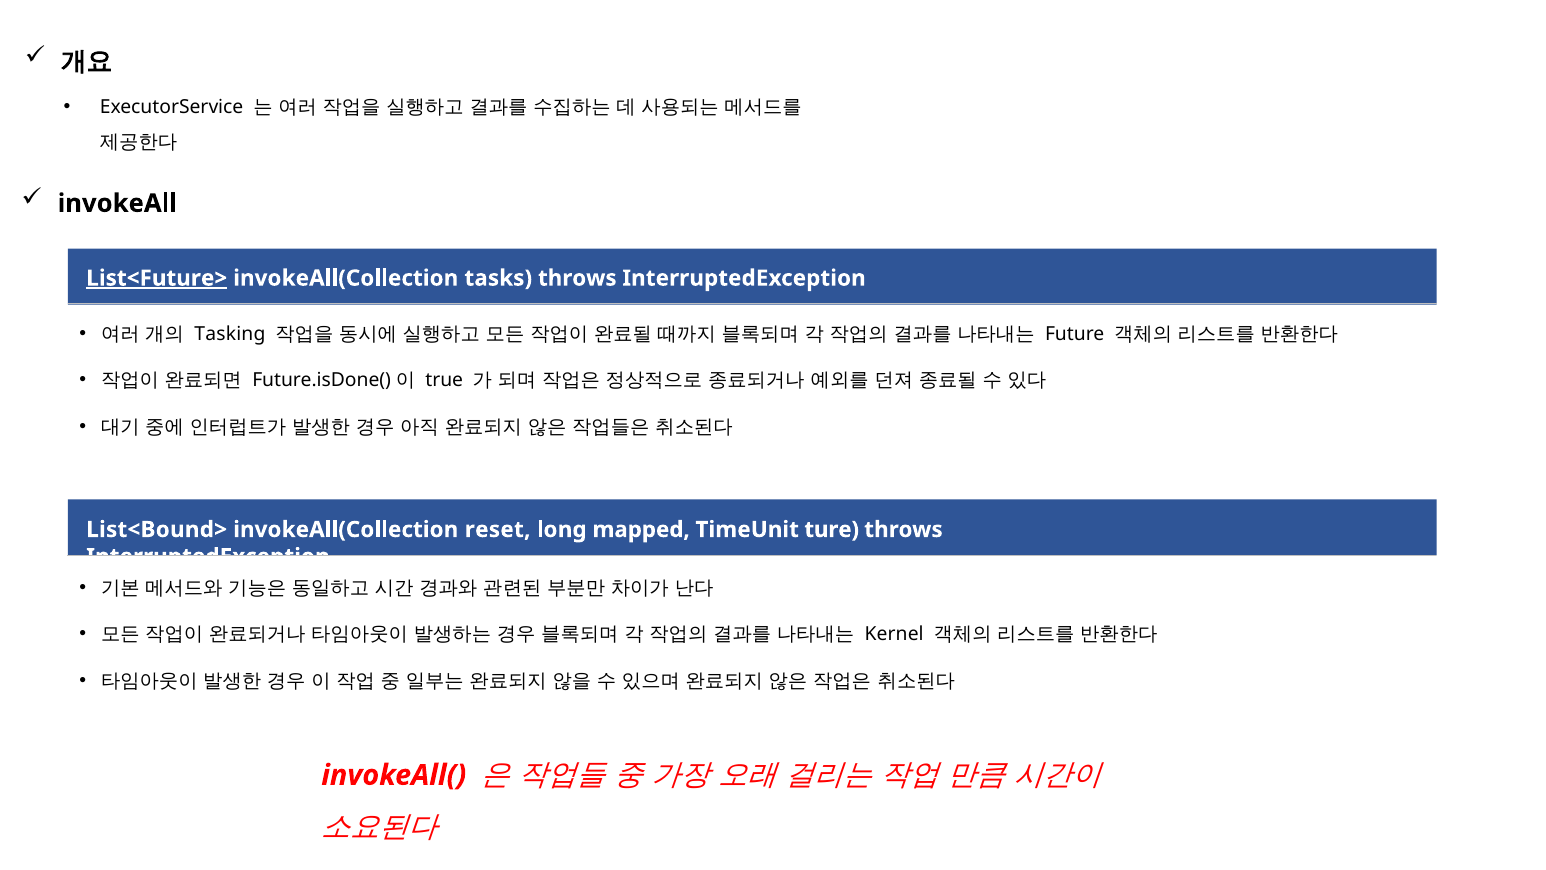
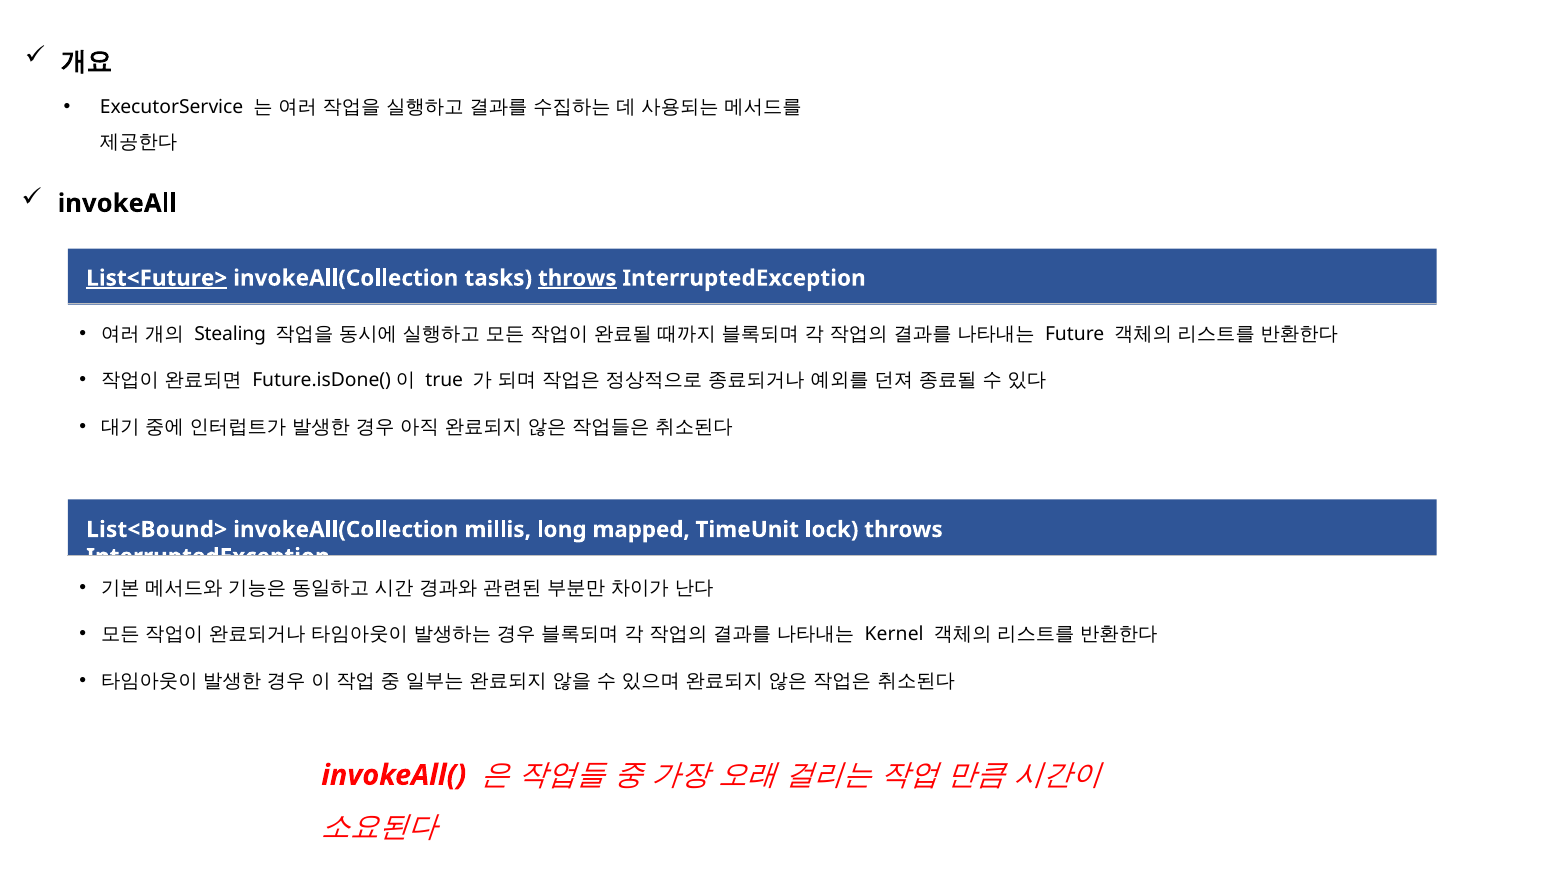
throws at (577, 278) underline: none -> present
Tasking: Tasking -> Stealing
reset: reset -> millis
ture: ture -> lock
